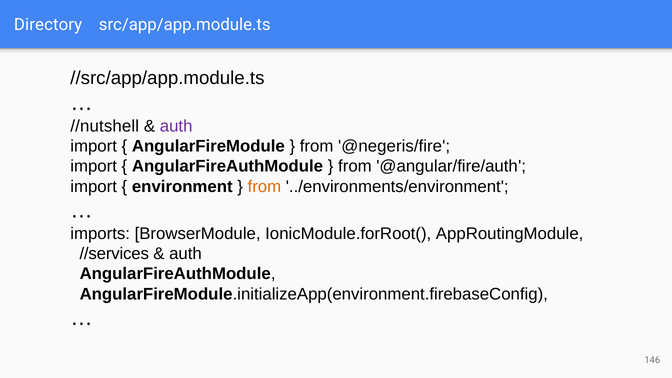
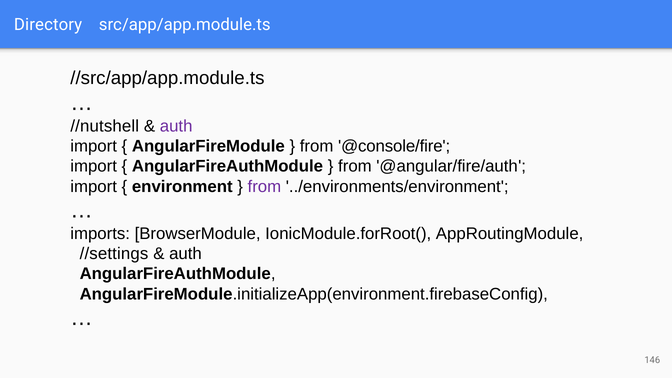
@negeris/fire: @negeris/fire -> @console/fire
from at (264, 186) colour: orange -> purple
//services: //services -> //settings
